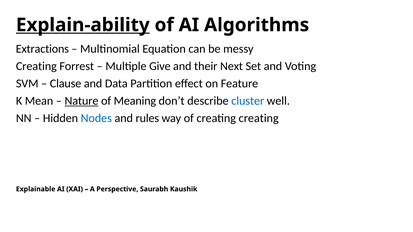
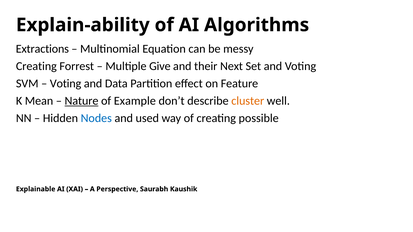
Explain-ability underline: present -> none
Clause at (66, 84): Clause -> Voting
Meaning: Meaning -> Example
cluster colour: blue -> orange
rules: rules -> used
creating creating: creating -> possible
